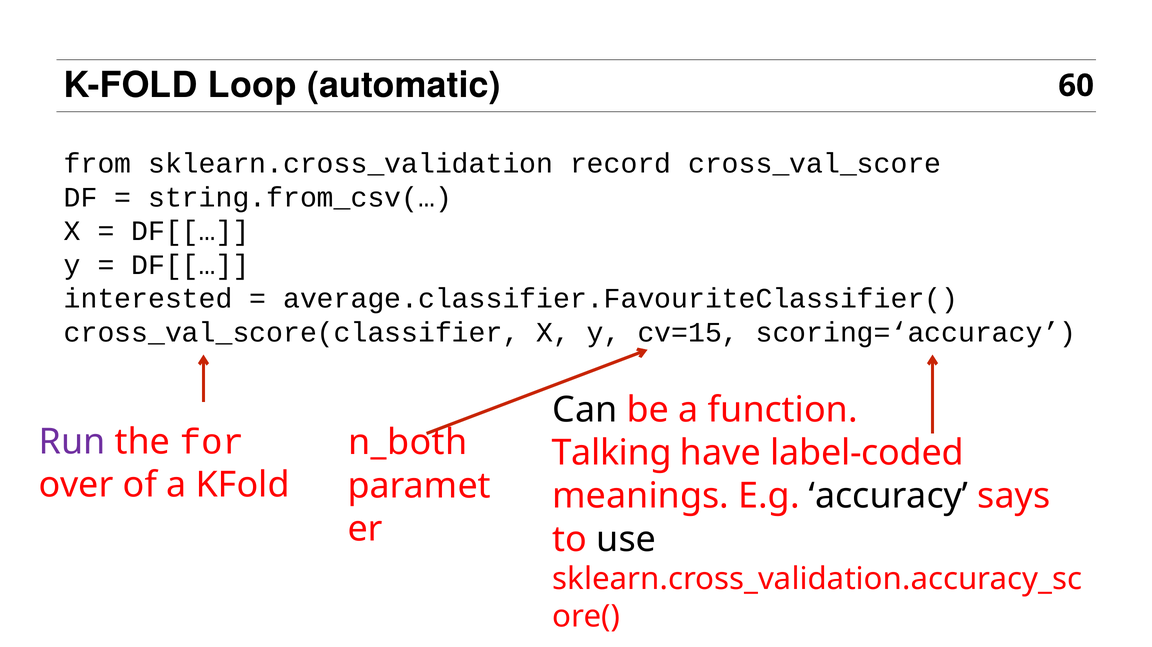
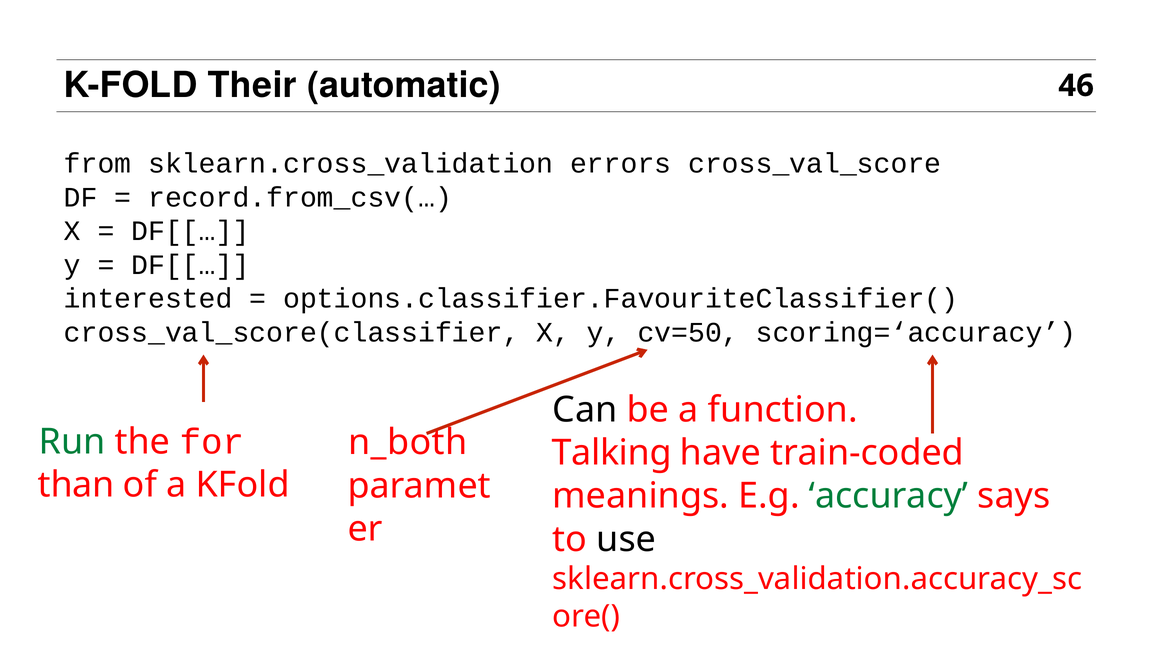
Loop: Loop -> Their
60: 60 -> 46
record: record -> errors
string.from_csv(…: string.from_csv(… -> record.from_csv(…
average.classifier.FavouriteClassifier(: average.classifier.FavouriteClassifier( -> options.classifier.FavouriteClassifier(
cv=15: cv=15 -> cv=50
Run colour: purple -> green
label-coded: label-coded -> train-coded
over: over -> than
accuracy colour: black -> green
